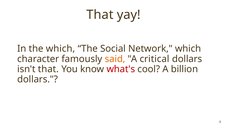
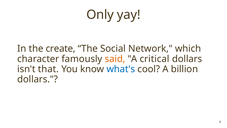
That at (100, 15): That -> Only
the which: which -> create
what's colour: red -> blue
